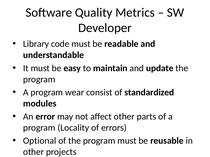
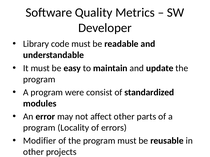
wear: wear -> were
Optional: Optional -> Modifier
